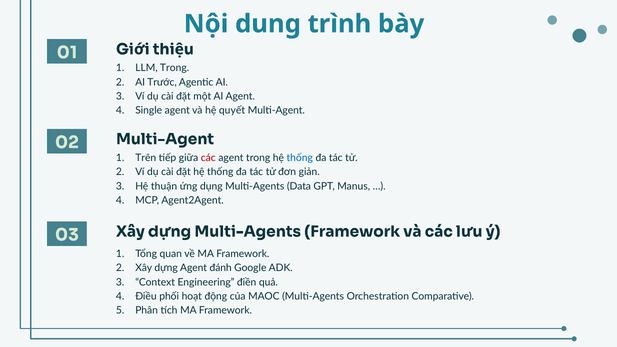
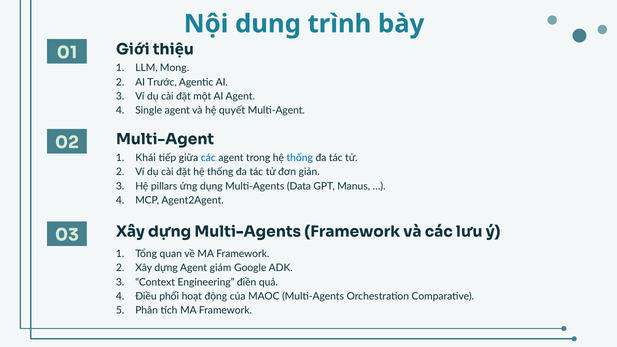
LLM Trong: Trong -> Mong
Trên: Trên -> Khái
các at (208, 158) colour: red -> blue
thuận: thuận -> pillars
đánh: đánh -> giám
